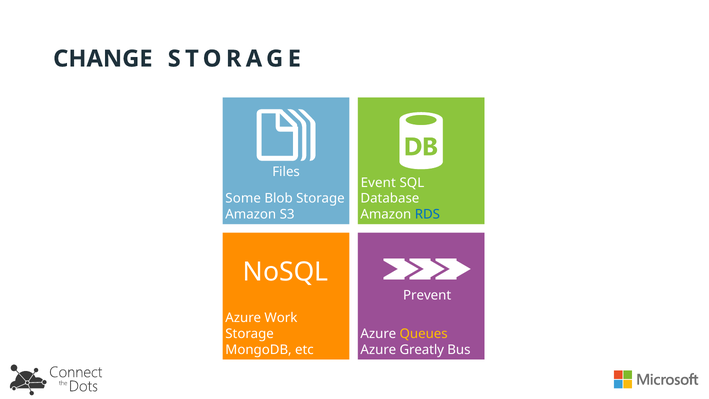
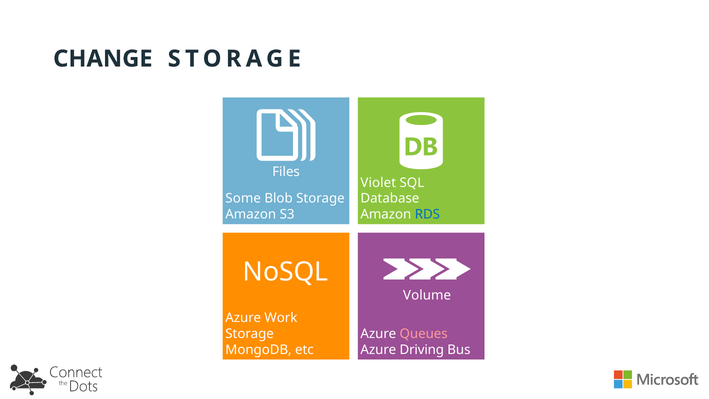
Event: Event -> Violet
Prevent: Prevent -> Volume
Queues colour: yellow -> pink
Greatly: Greatly -> Driving
